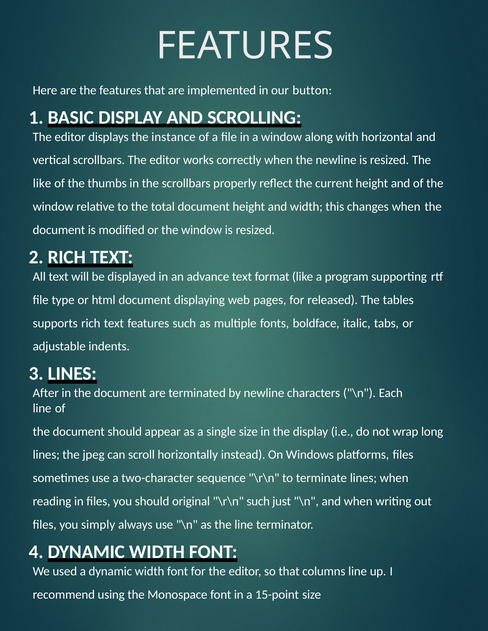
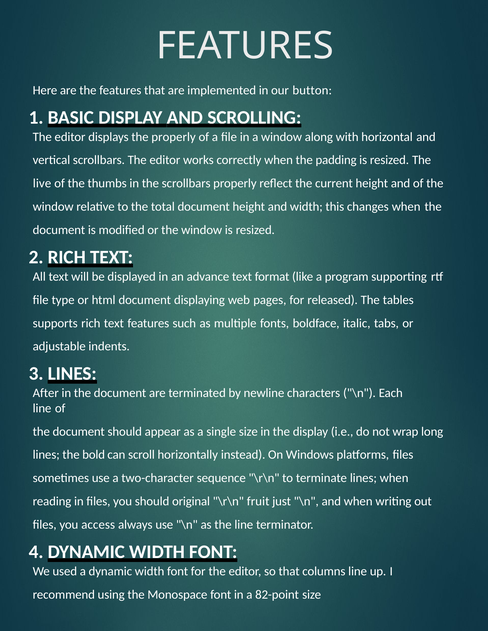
the instance: instance -> properly
the newline: newline -> padding
like at (42, 184): like -> live
jpeg: jpeg -> bold
\r\n such: such -> fruit
simply: simply -> access
15-point: 15-point -> 82-point
